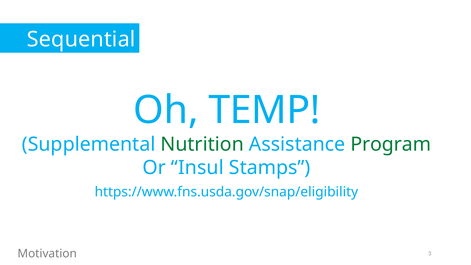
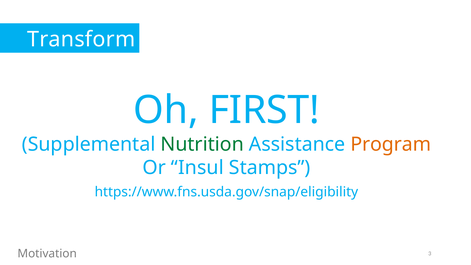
Sequential: Sequential -> Transform
TEMP: TEMP -> FIRST
Program colour: green -> orange
